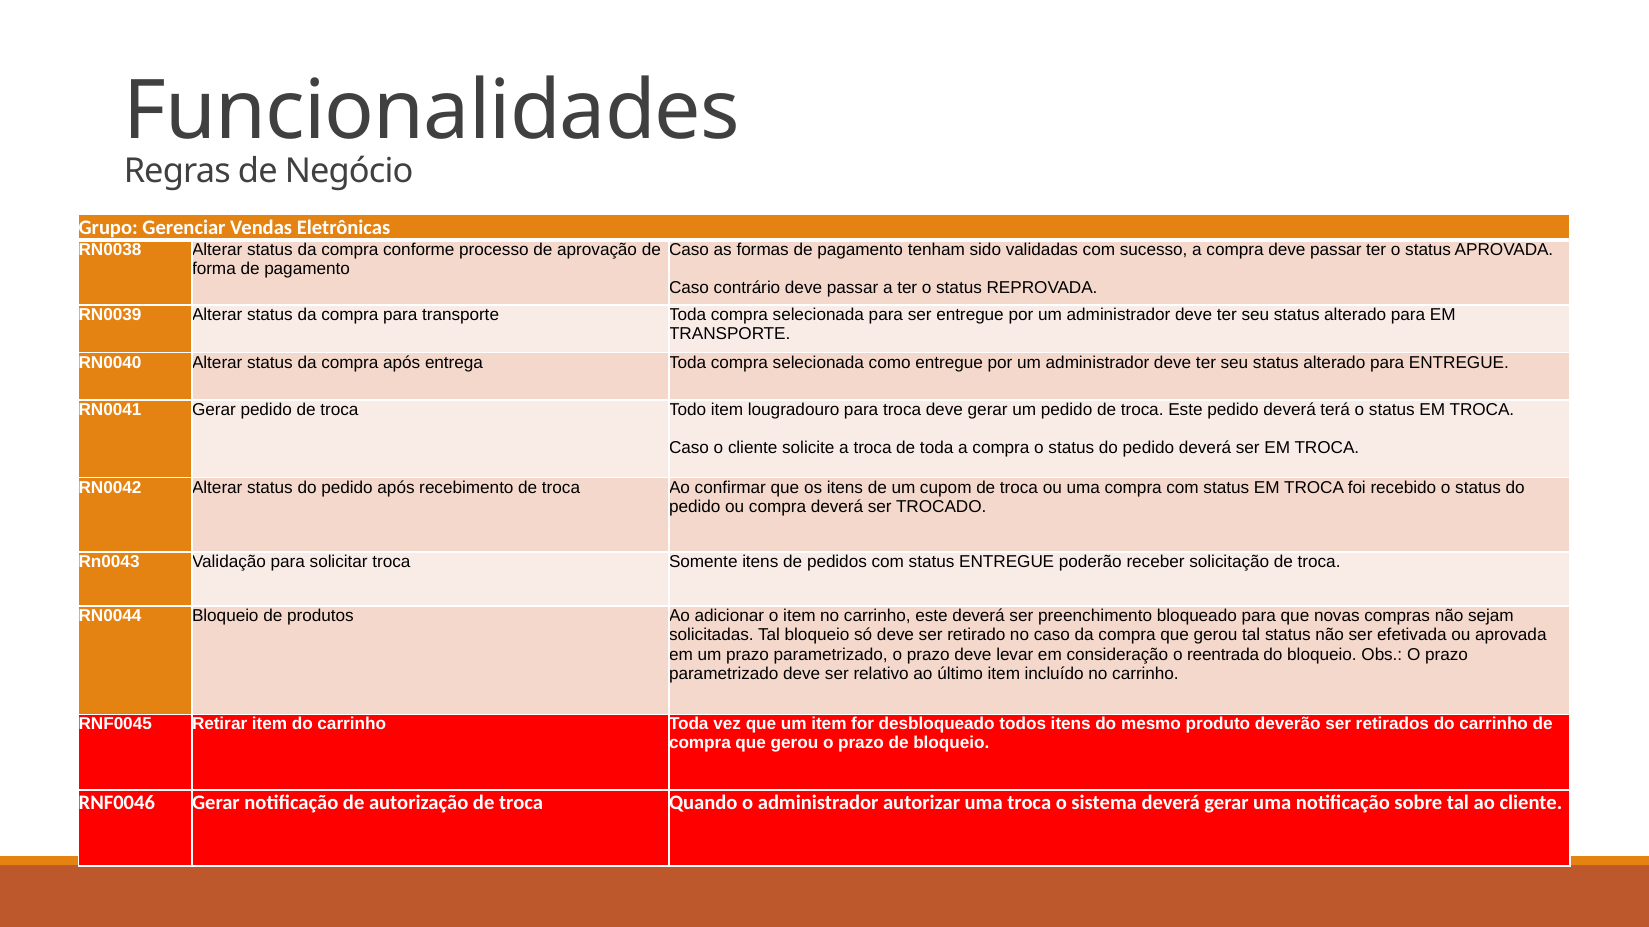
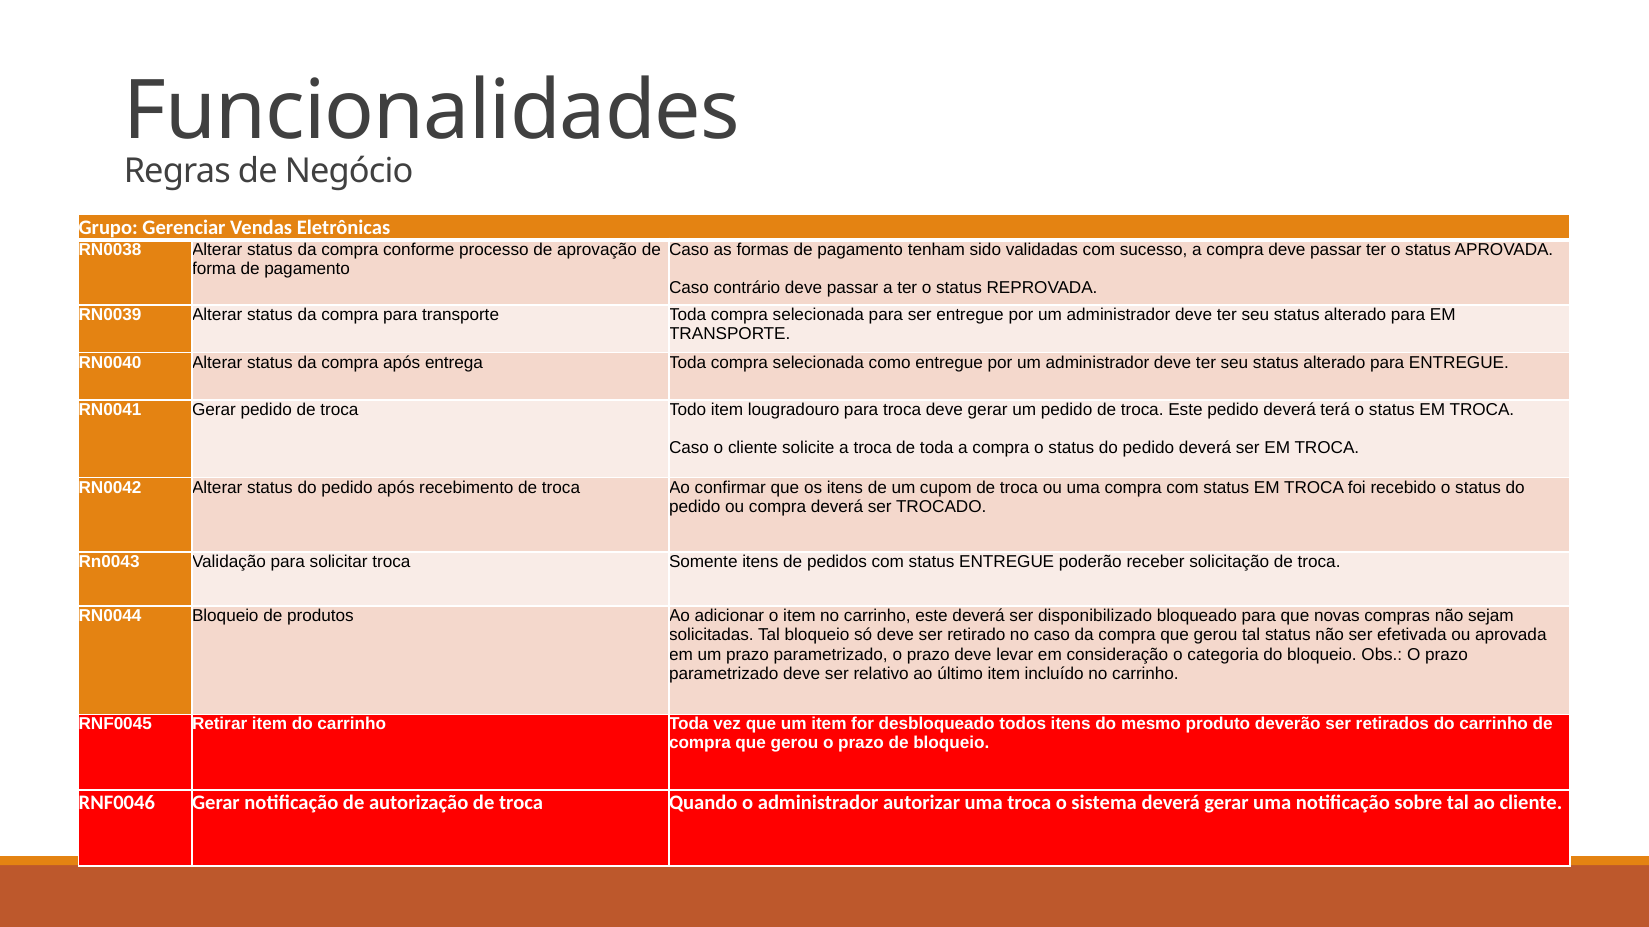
preenchimento: preenchimento -> disponibilizado
reentrada: reentrada -> categoria
